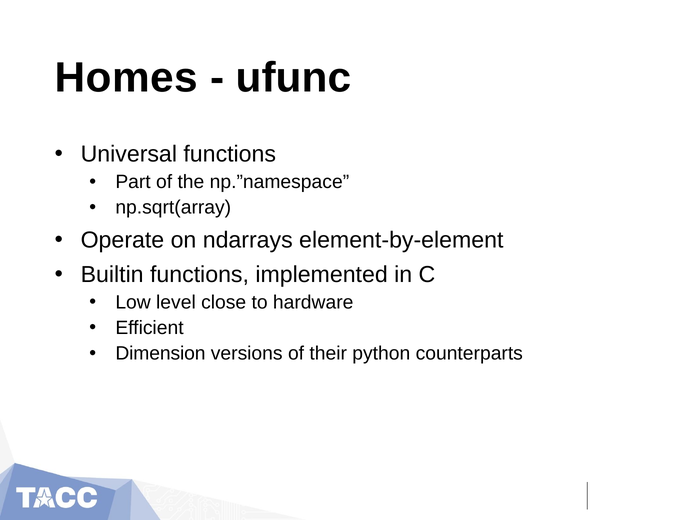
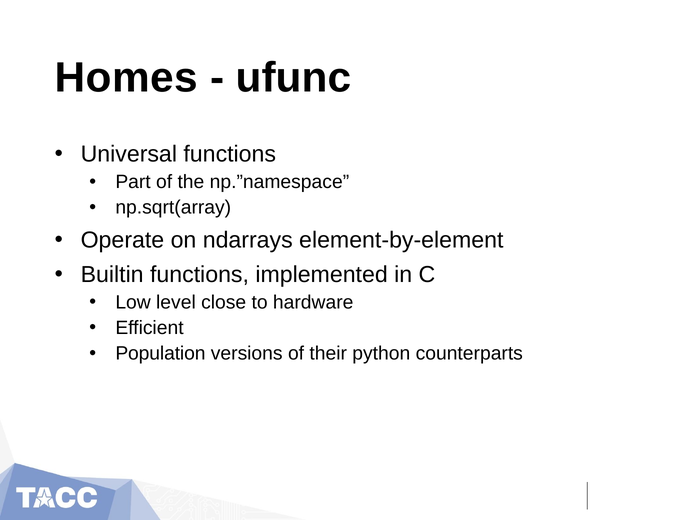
Dimension: Dimension -> Population
